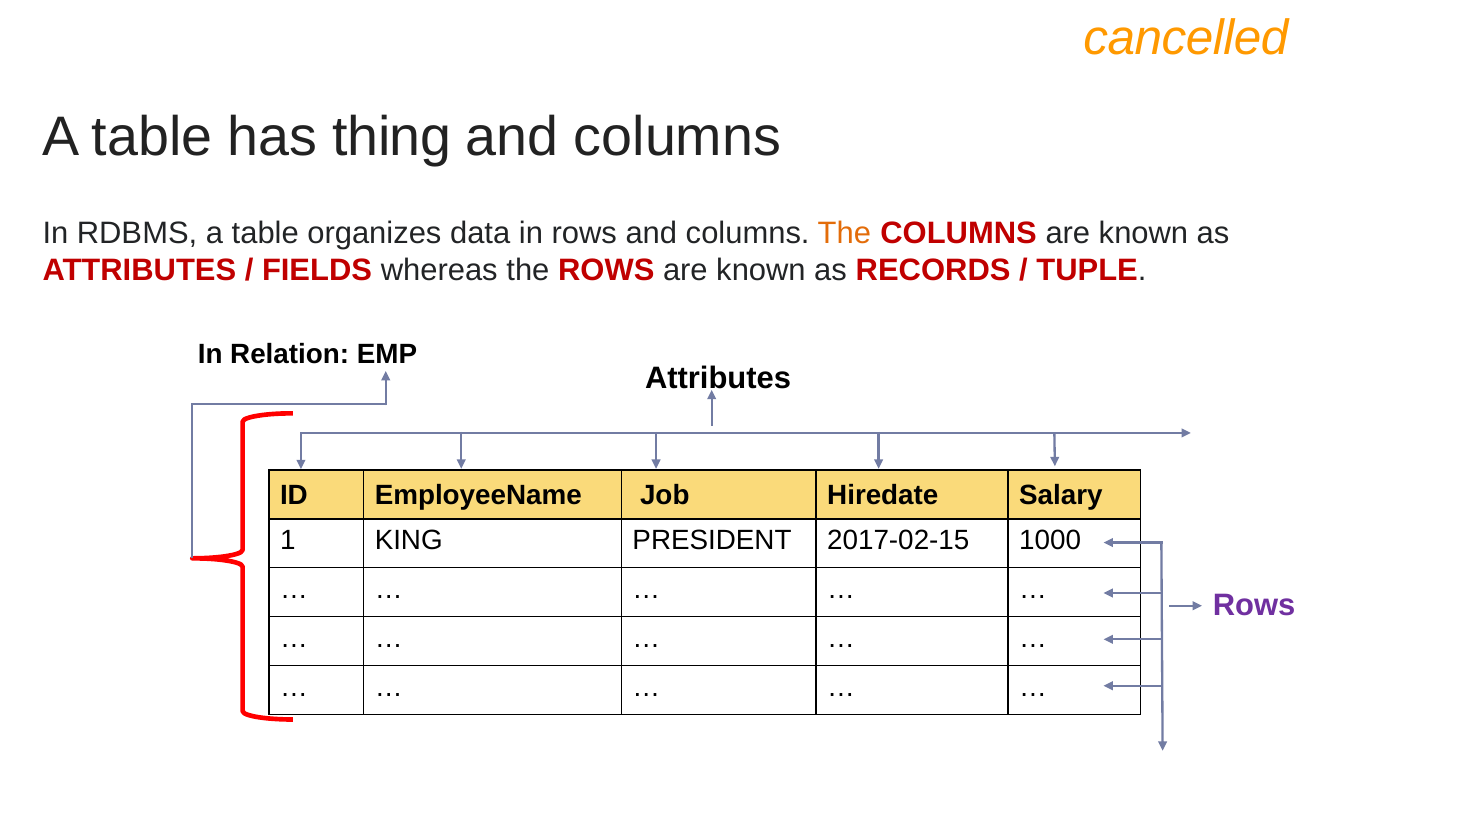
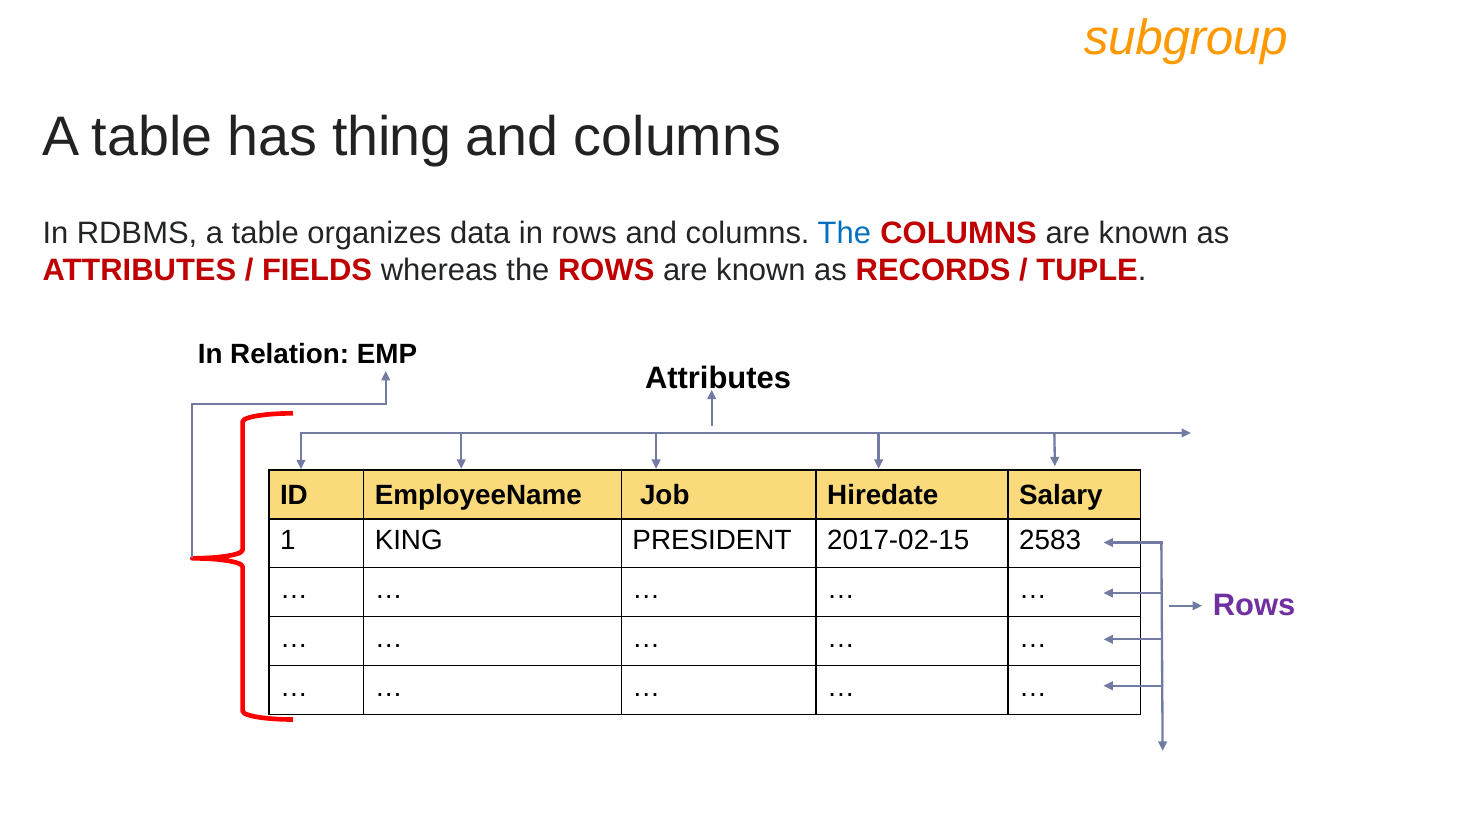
cancelled: cancelled -> subgroup
The at (844, 233) colour: orange -> blue
1000: 1000 -> 2583
